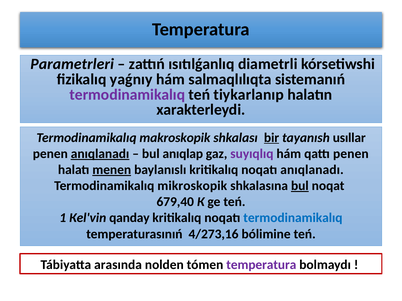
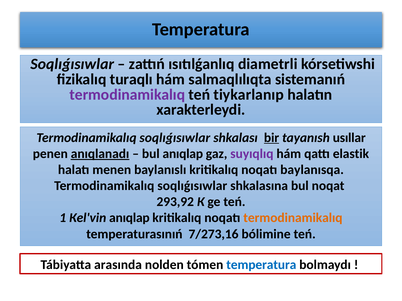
Parametrleri at (72, 64): Parametrleri -> Soqlıǵısıwlar
yaǵnıy: yaǵnıy -> turaqlı
makroskopik at (175, 138): makroskopik -> soqlıǵısıwlar
qattı penen: penen -> elastik
menen underline: present -> none
noqatı anıqlanadı: anıqlanadı -> baylanısqa
mikroskopik at (192, 186): mikroskopik -> soqlıǵısıwlar
bul at (300, 186) underline: present -> none
679,40: 679,40 -> 293,92
Кel'vin qanday: qanday -> anıqlap
termodinamikalıq at (293, 218) colour: blue -> orange
4/273,16: 4/273,16 -> 7/273,16
temperatura at (261, 265) colour: purple -> blue
